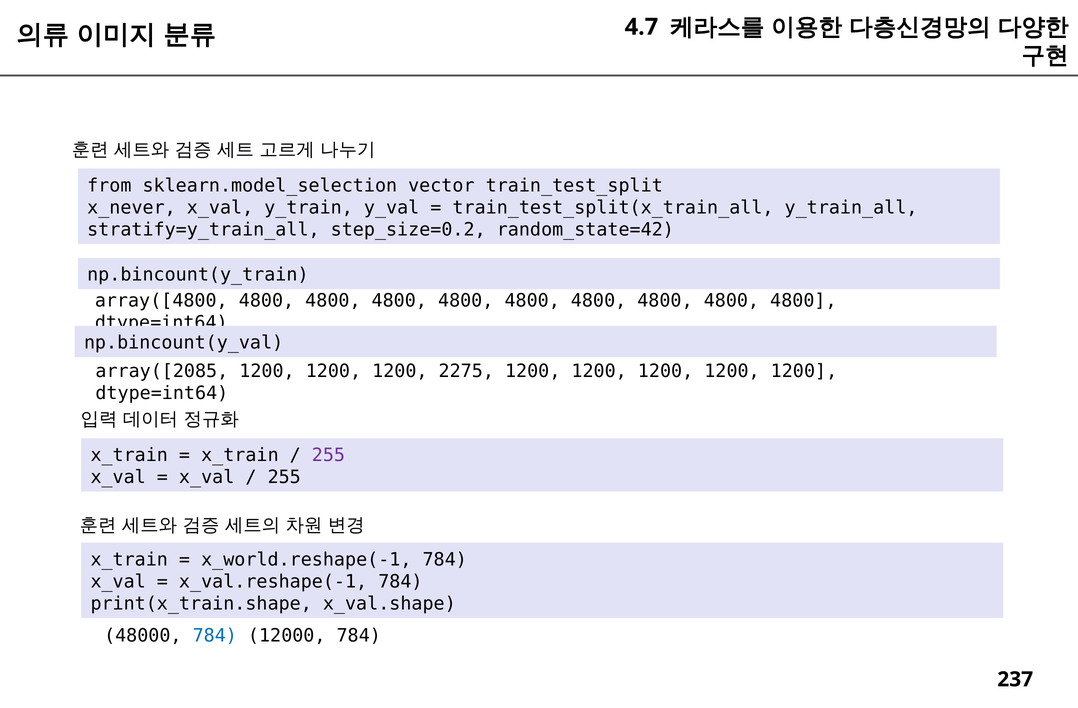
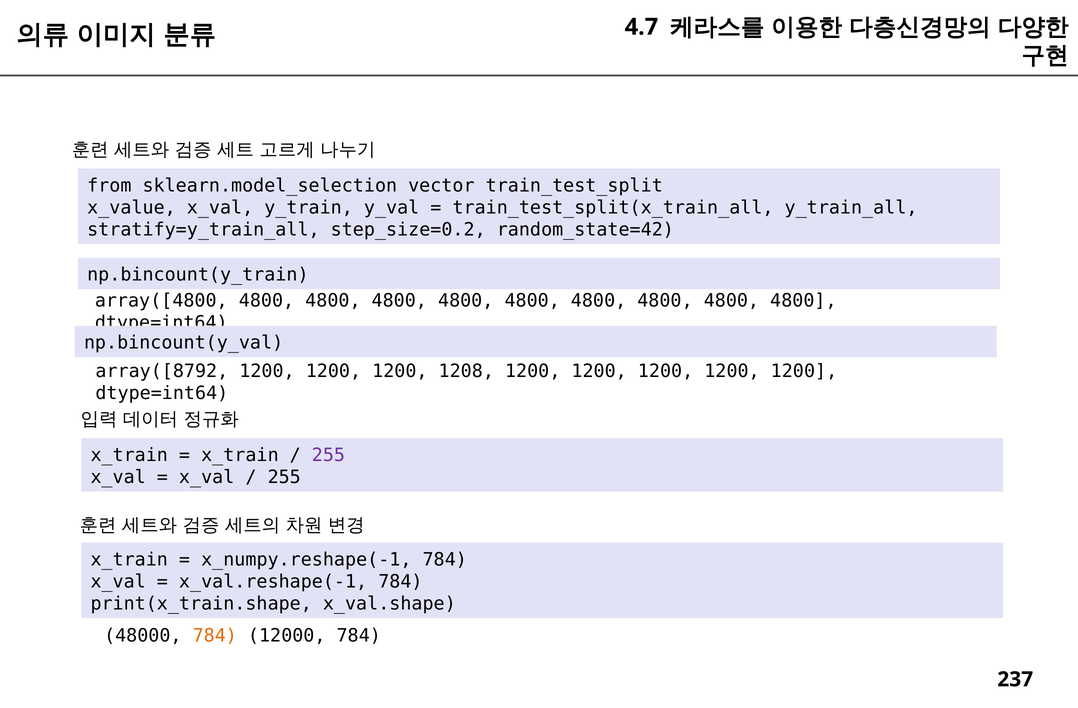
x_never: x_never -> x_value
array([2085: array([2085 -> array([8792
2275: 2275 -> 1208
x_world.reshape(-1: x_world.reshape(-1 -> x_numpy.reshape(-1
784 at (215, 636) colour: blue -> orange
